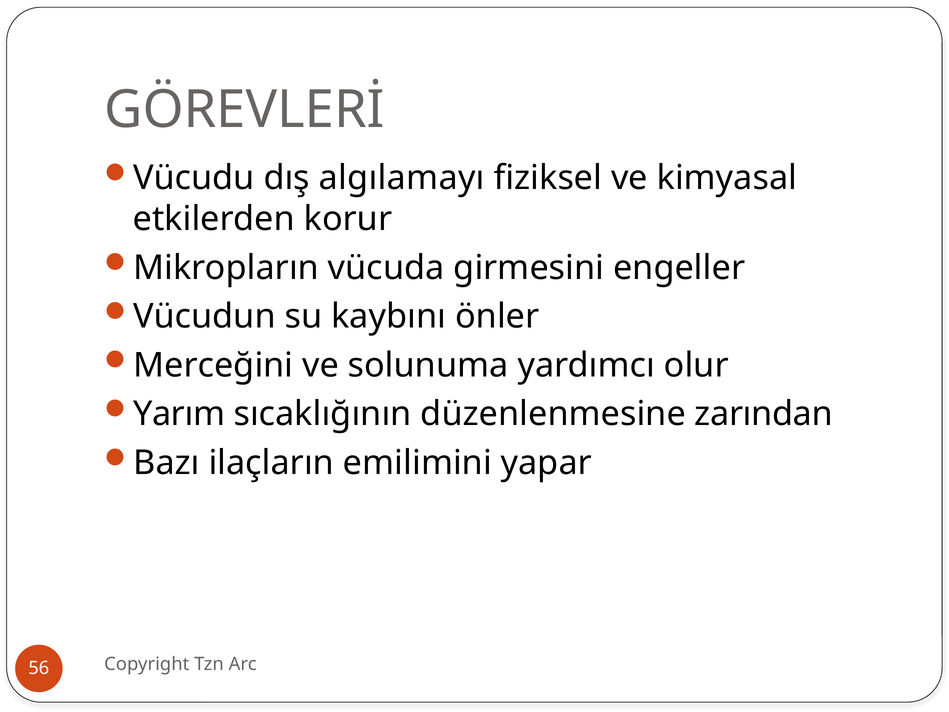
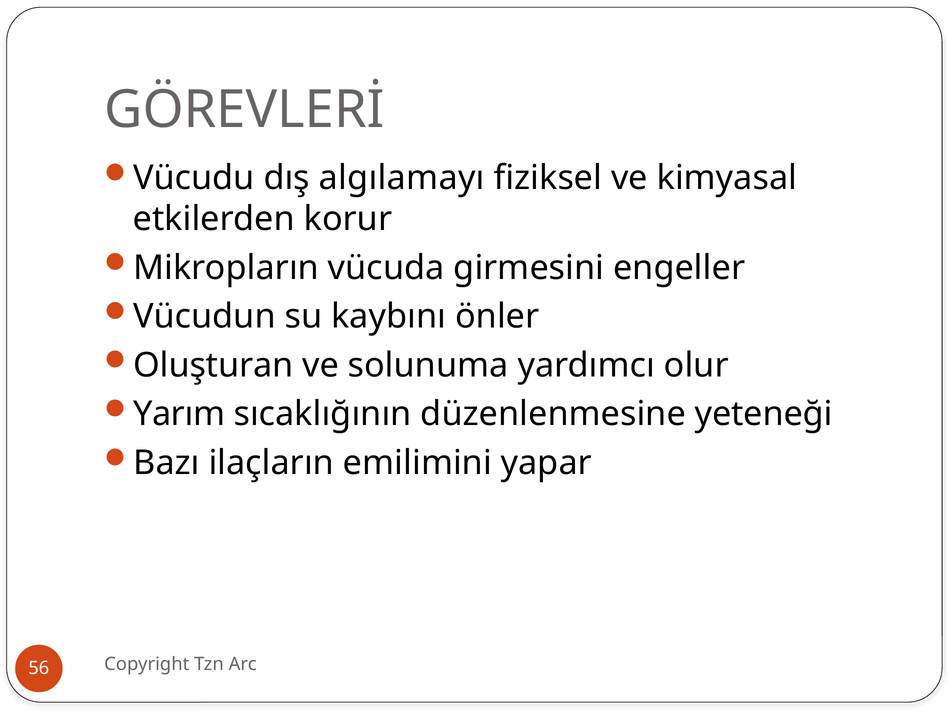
Merceğini: Merceğini -> Oluşturan
zarından: zarından -> yeteneği
